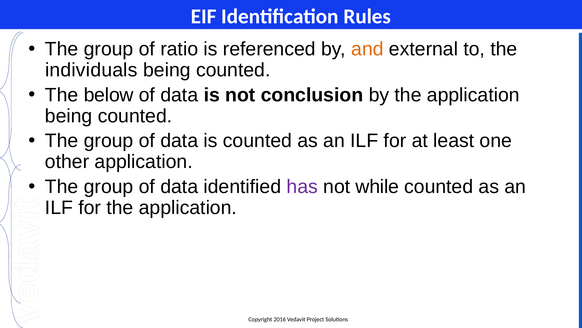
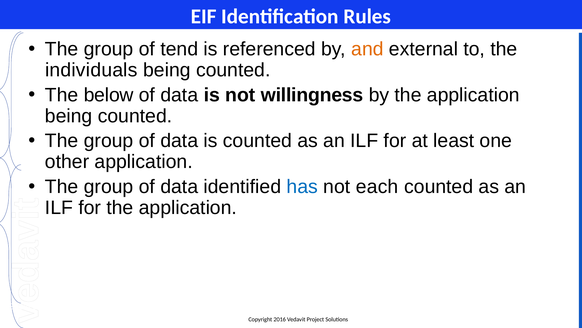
ratio: ratio -> tend
conclusion: conclusion -> willingness
has colour: purple -> blue
while: while -> each
